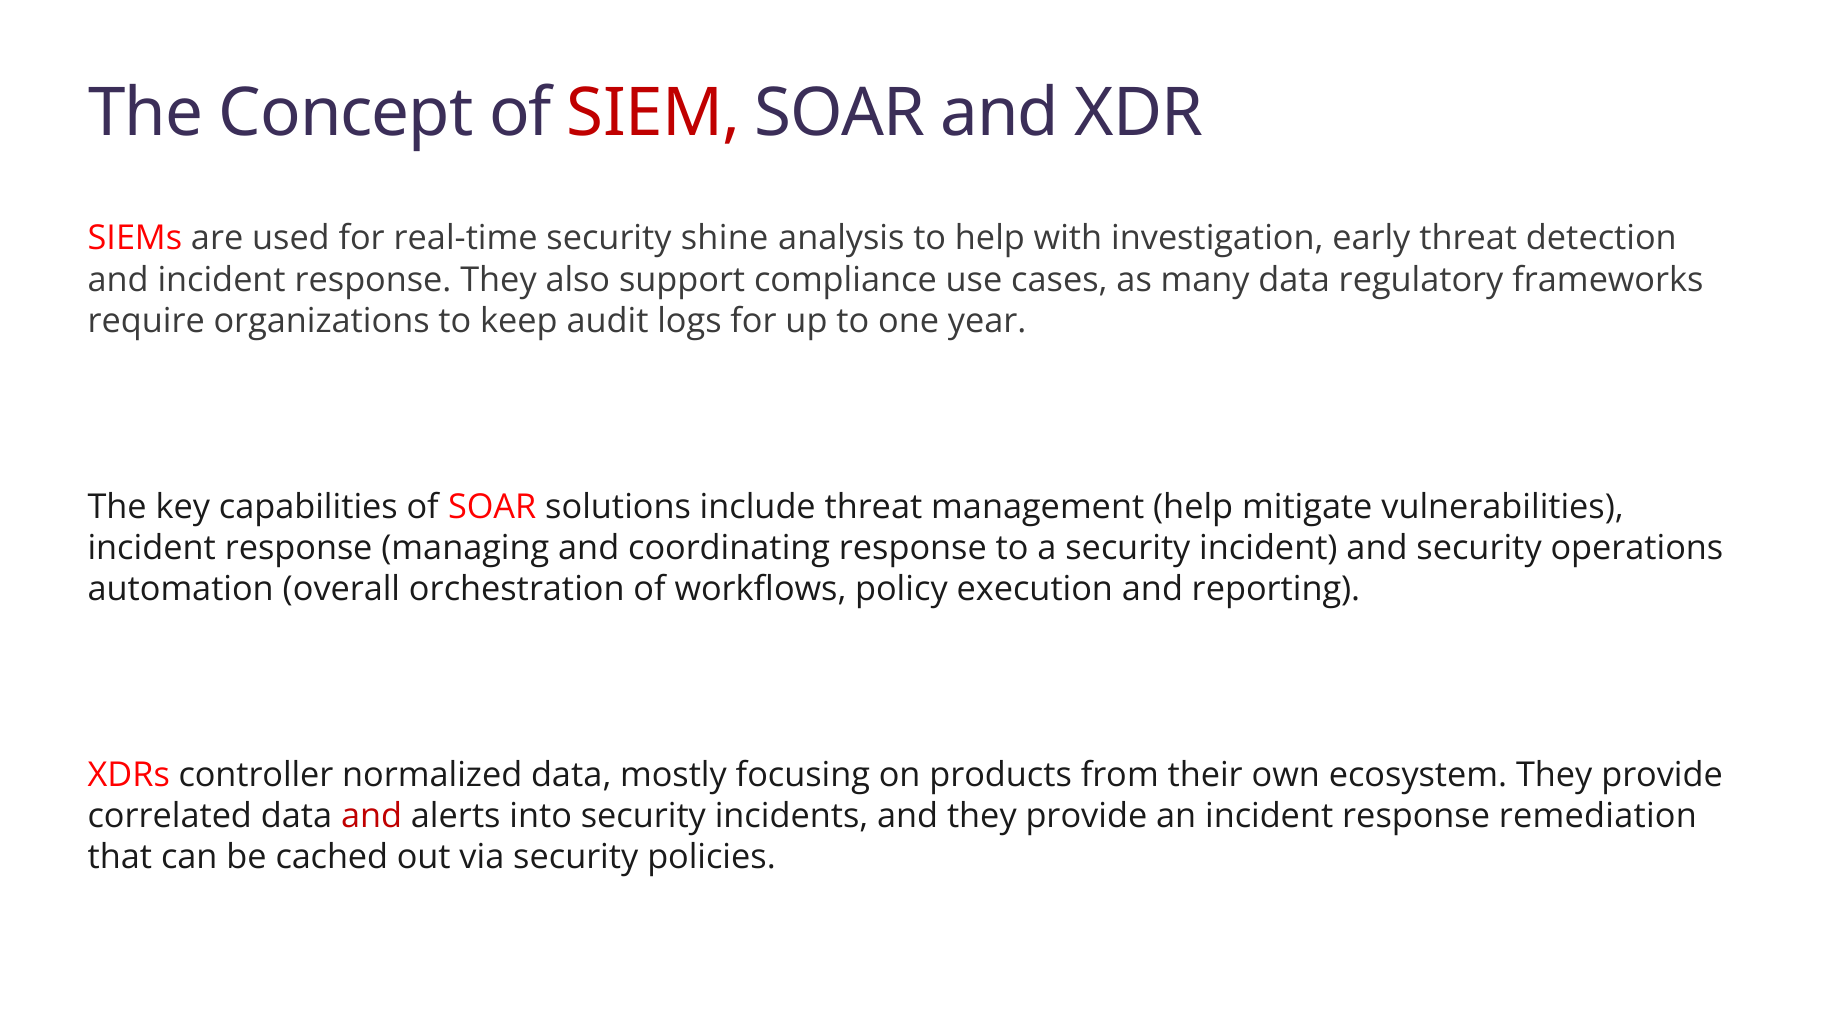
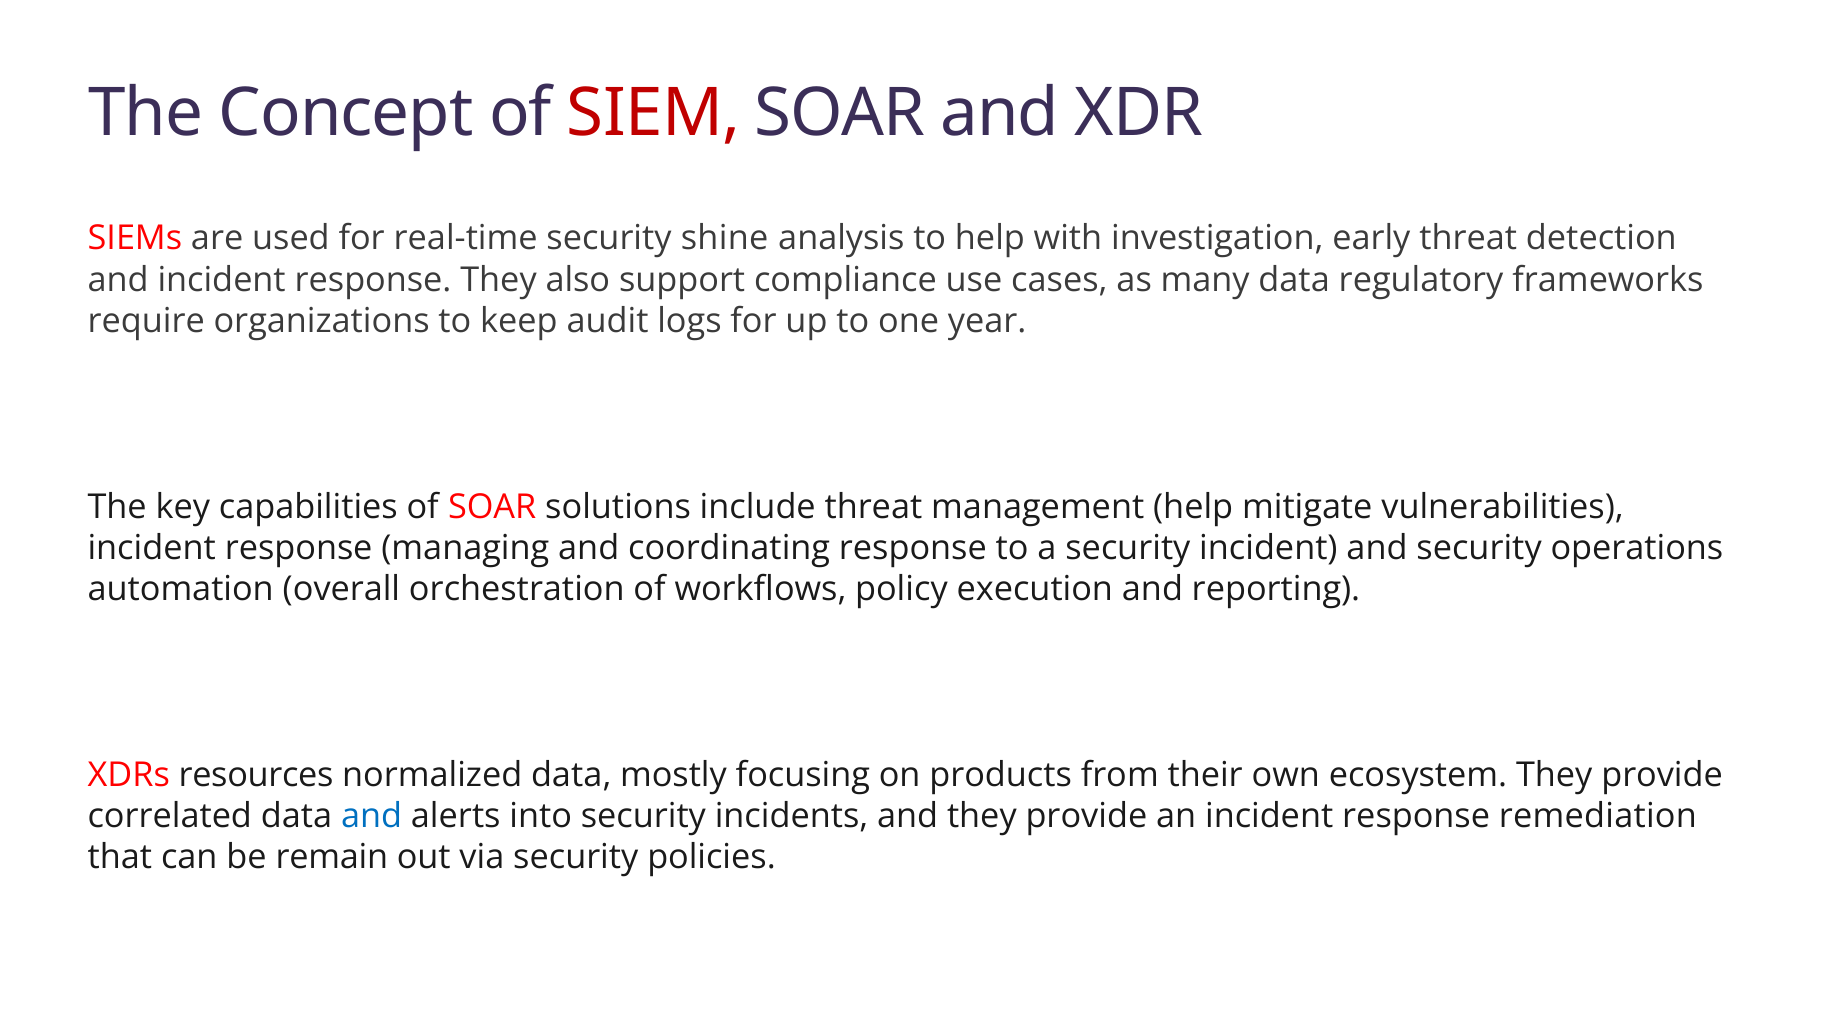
controller: controller -> resources
and at (372, 816) colour: red -> blue
cached: cached -> remain
